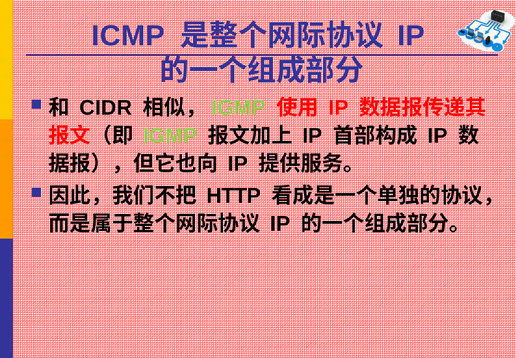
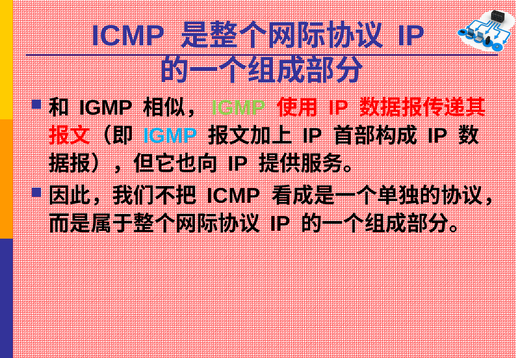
CIDR at (106, 108): CIDR -> IGMP
IGMP at (170, 136) colour: light green -> light blue
HTTP at (234, 195): HTTP -> ICMP
